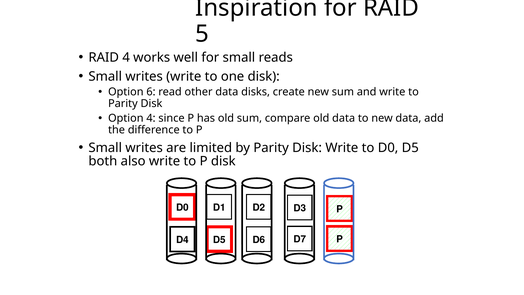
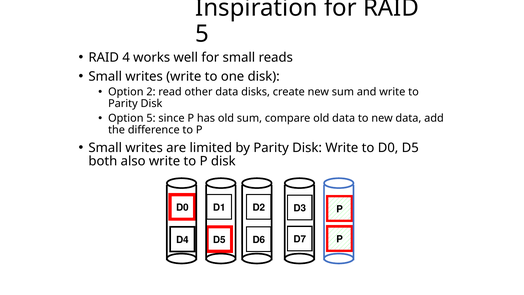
6: 6 -> 2
Option 4: 4 -> 5
